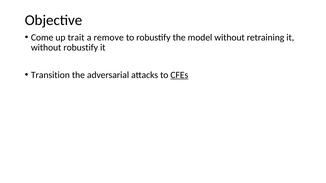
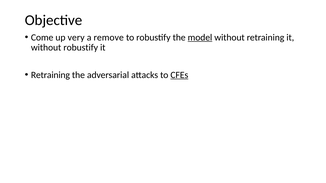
trait: trait -> very
model underline: none -> present
Transition at (50, 75): Transition -> Retraining
